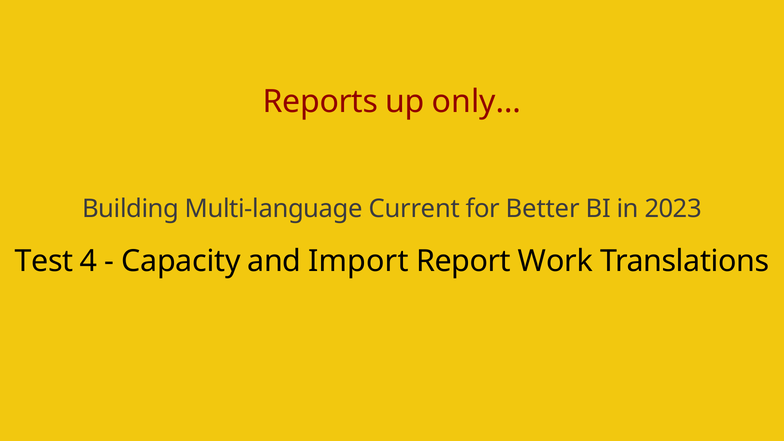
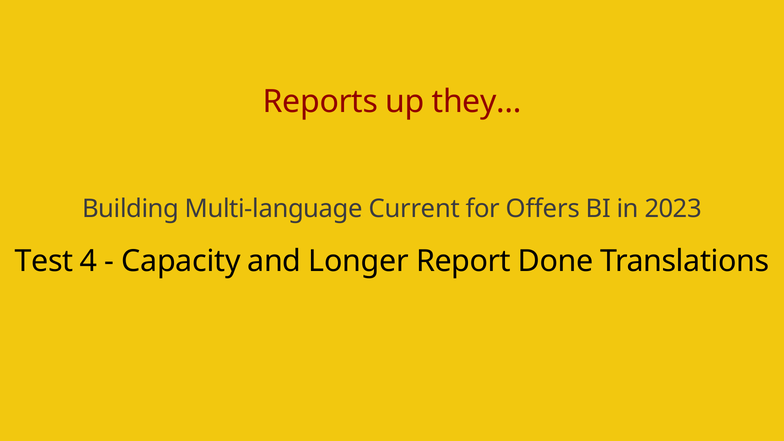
only…: only… -> they…
Better: Better -> Offers
Import: Import -> Longer
Work: Work -> Done
